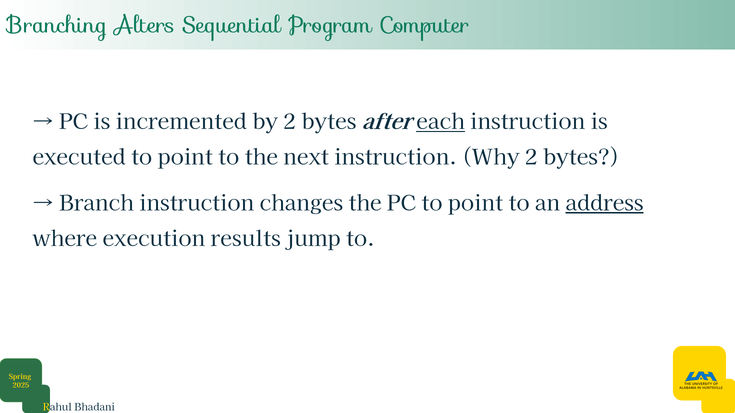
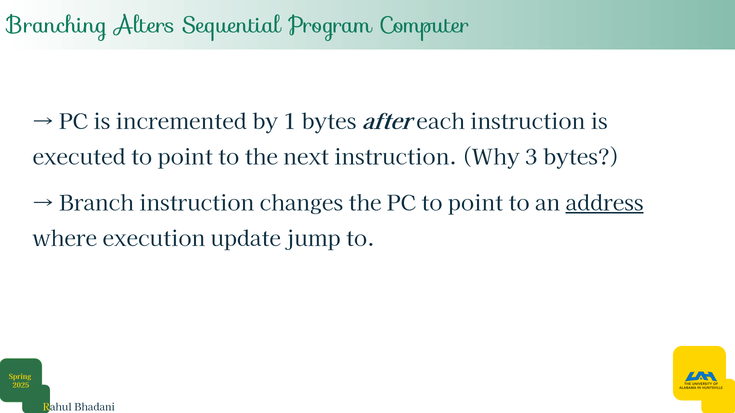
by 2: 2 -> 1
each underline: present -> none
Why 2: 2 -> 3
results: results -> update
